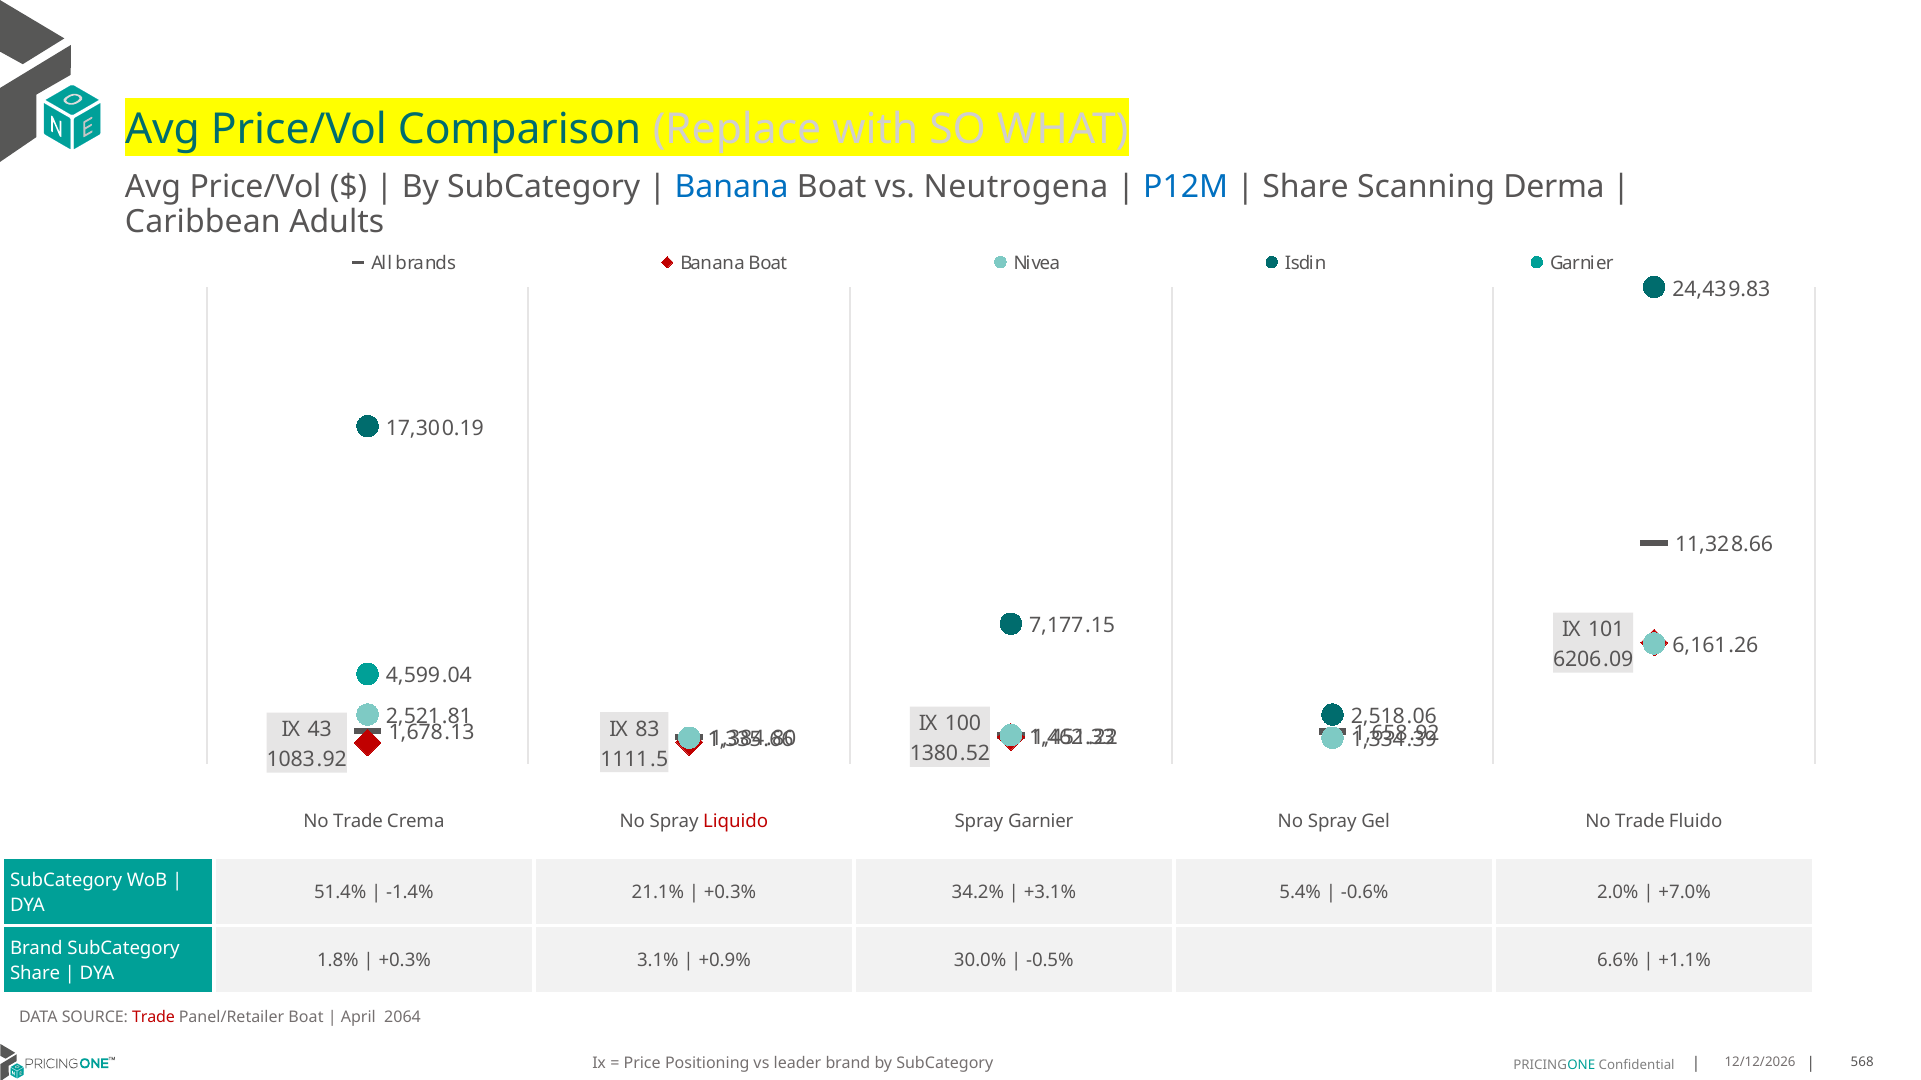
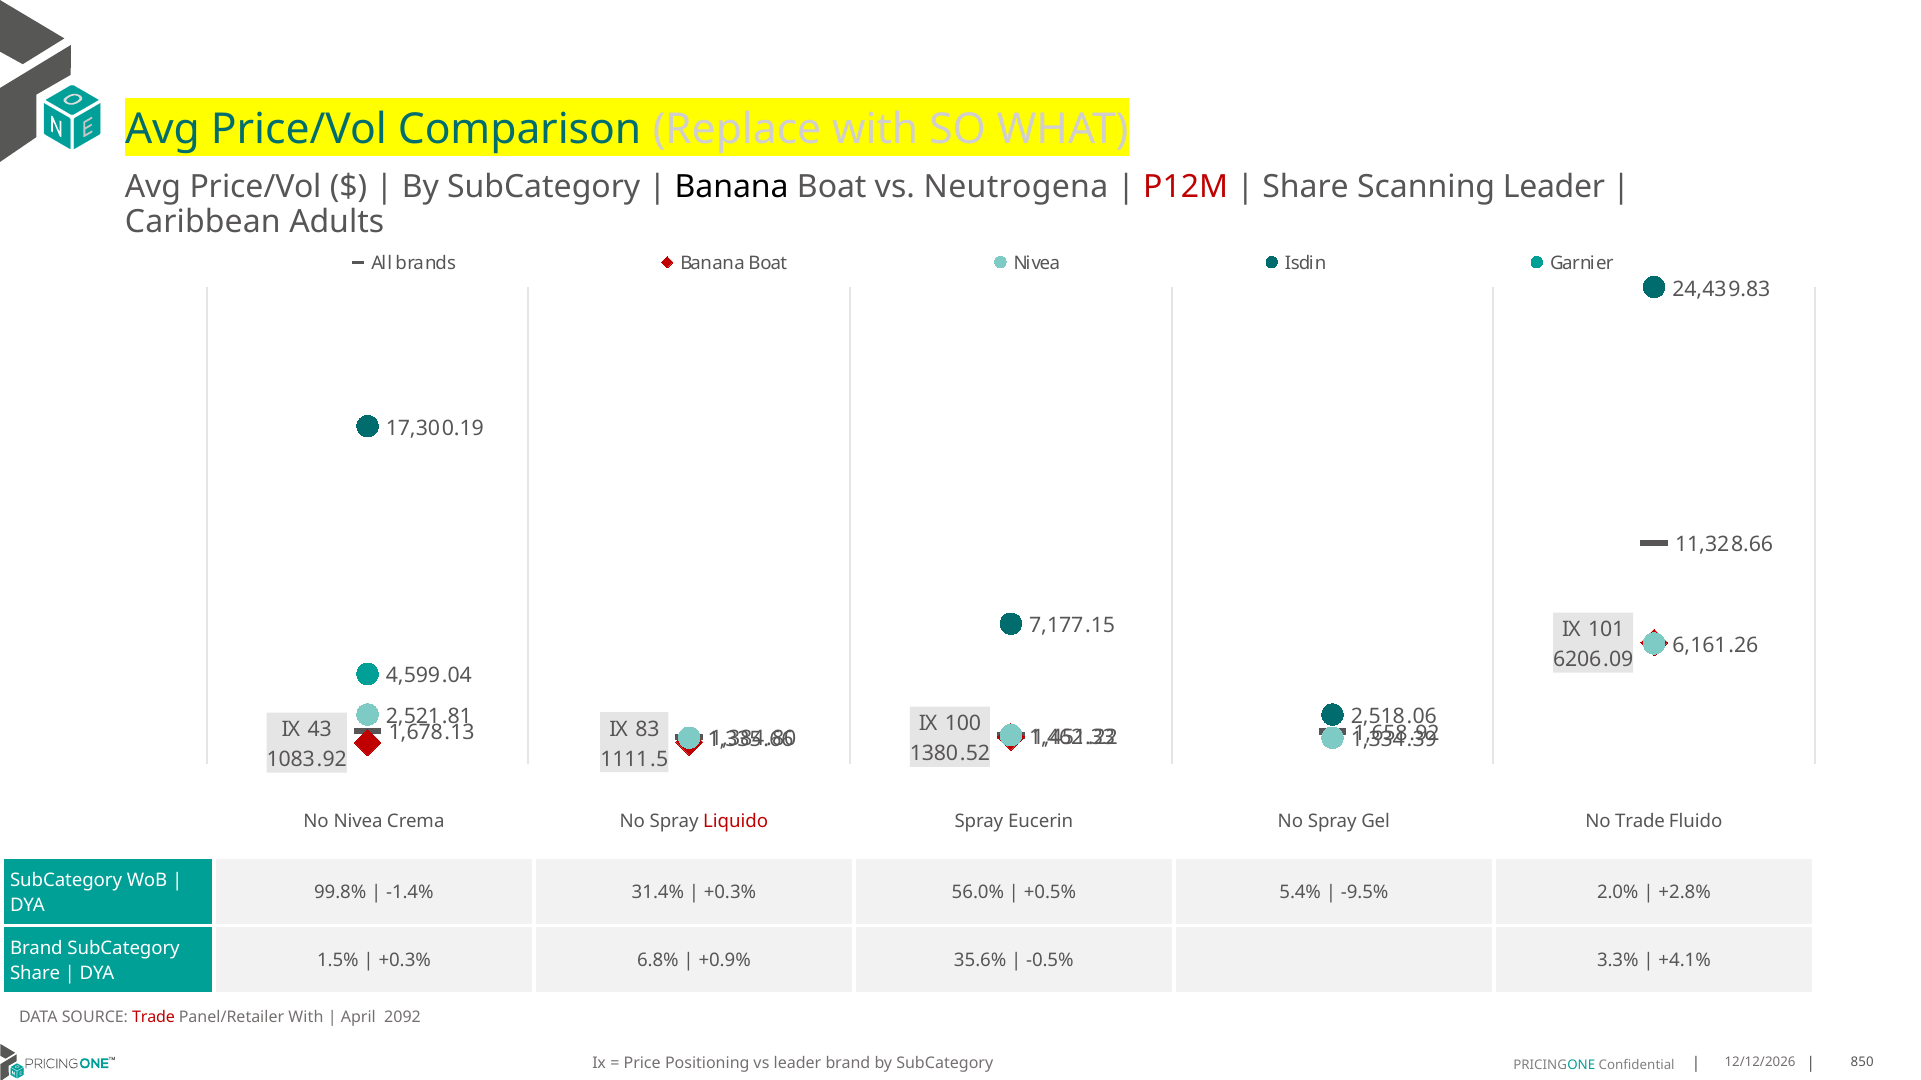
Banana at (732, 187) colour: blue -> black
P12M colour: blue -> red
Scanning Derma: Derma -> Leader
Trade at (358, 822): Trade -> Nivea
Spray Garnier: Garnier -> Eucerin
51.4%: 51.4% -> 99.8%
21.1%: 21.1% -> 31.4%
34.2%: 34.2% -> 56.0%
+3.1%: +3.1% -> +0.5%
-0.6%: -0.6% -> -9.5%
+7.0%: +7.0% -> +2.8%
1.8%: 1.8% -> 1.5%
3.1%: 3.1% -> 6.8%
30.0%: 30.0% -> 35.6%
6.6%: 6.6% -> 3.3%
+1.1%: +1.1% -> +4.1%
Panel/Retailer Boat: Boat -> With
2064: 2064 -> 2092
568: 568 -> 850
